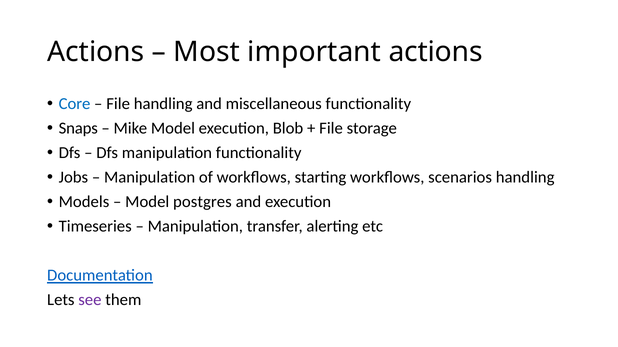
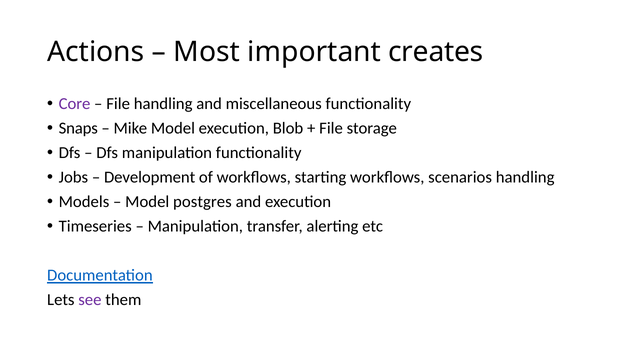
important actions: actions -> creates
Core colour: blue -> purple
Manipulation at (150, 178): Manipulation -> Development
